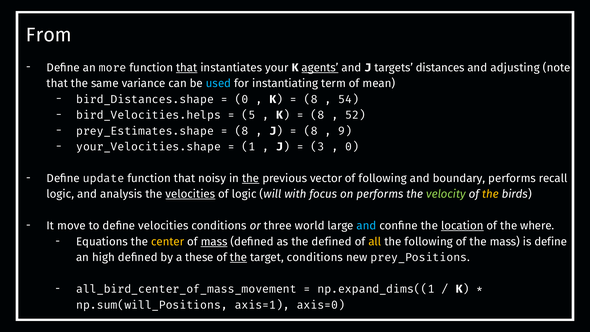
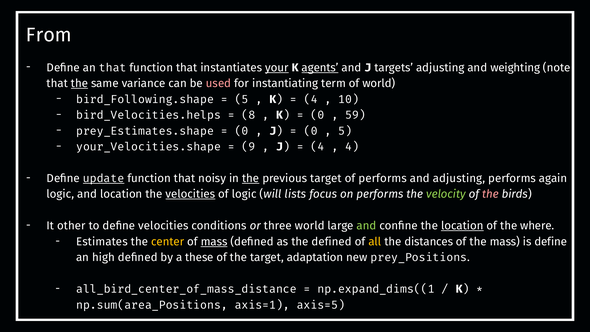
an more: more -> that
that at (187, 68) underline: present -> none
your underline: none -> present
targets distances: distances -> adjusting
adjusting: adjusting -> weighting
the at (79, 83) underline: none -> present
used colour: light blue -> pink
of mean: mean -> world
bird_Distances.shape: bird_Distances.shape -> bird_Following.shape
0 at (242, 99): 0 -> 5
8 at (311, 99): 8 -> 4
54: 54 -> 10
5: 5 -> 8
8 at (318, 115): 8 -> 0
52: 52 -> 59
8 at (242, 131): 8 -> 0
8 at (311, 131): 8 -> 0
9 at (345, 131): 9 -> 5
1: 1 -> 9
3 at (318, 147): 3 -> 4
0 at (352, 147): 0 -> 4
update underline: none -> present
previous vector: vector -> target
of following: following -> performs
and boundary: boundary -> adjusting
recall: recall -> again
and analysis: analysis -> location
with: with -> lists
the at (491, 194) colour: yellow -> pink
move: move -> other
and at (367, 226) colour: light blue -> light green
Equations: Equations -> Estimates
the following: following -> distances
the at (238, 257) underline: present -> none
target conditions: conditions -> adaptation
all_bird_center_of_mass_movement: all_bird_center_of_mass_movement -> all_bird_center_of_mass_distance
np.sum(will_Positions: np.sum(will_Positions -> np.sum(area_Positions
axis=0: axis=0 -> axis=5
